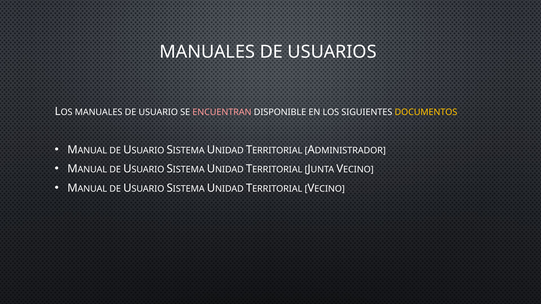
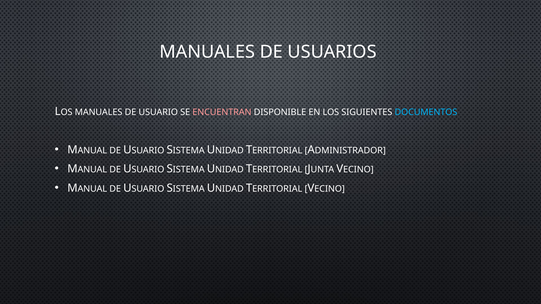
DOCUMENTOS colour: yellow -> light blue
